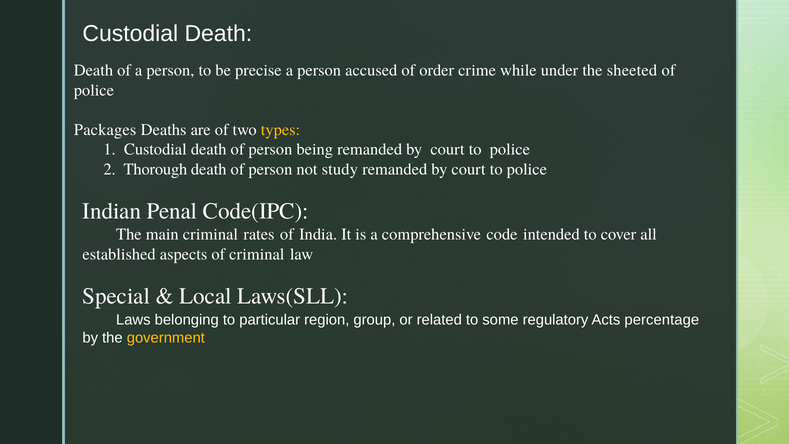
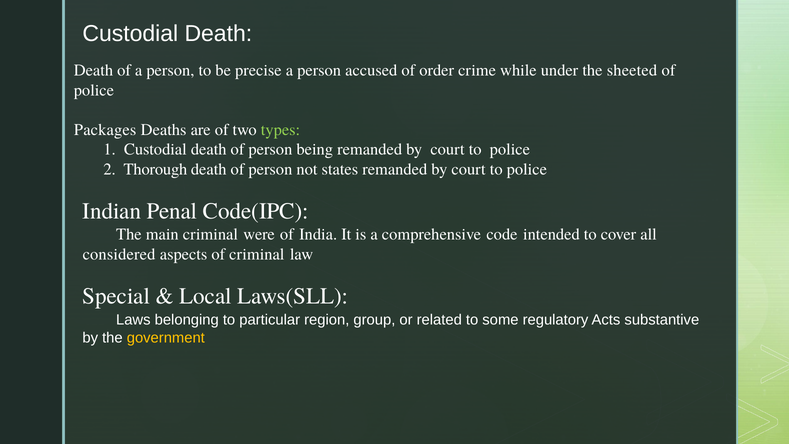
types colour: yellow -> light green
study: study -> states
rates: rates -> were
established: established -> considered
percentage: percentage -> substantive
